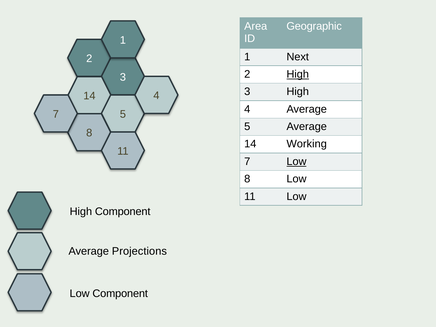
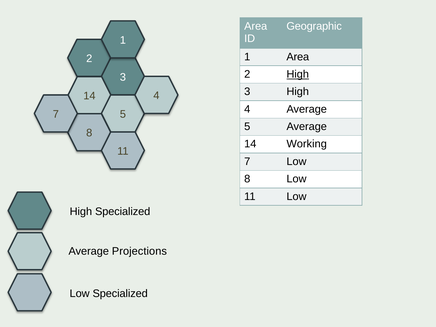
1 Next: Next -> Area
Low at (297, 161) underline: present -> none
High Component: Component -> Specialized
Low Component: Component -> Specialized
